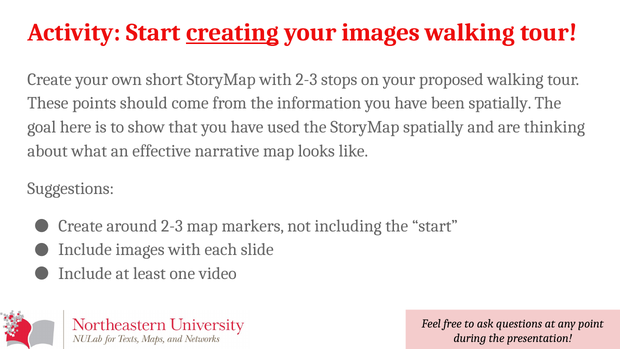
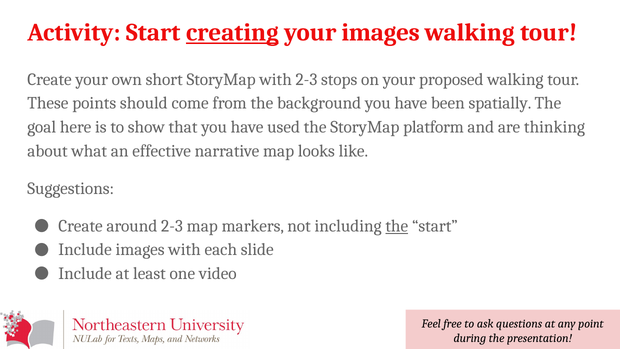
information: information -> background
StoryMap spatially: spatially -> platform
the at (397, 226) underline: none -> present
